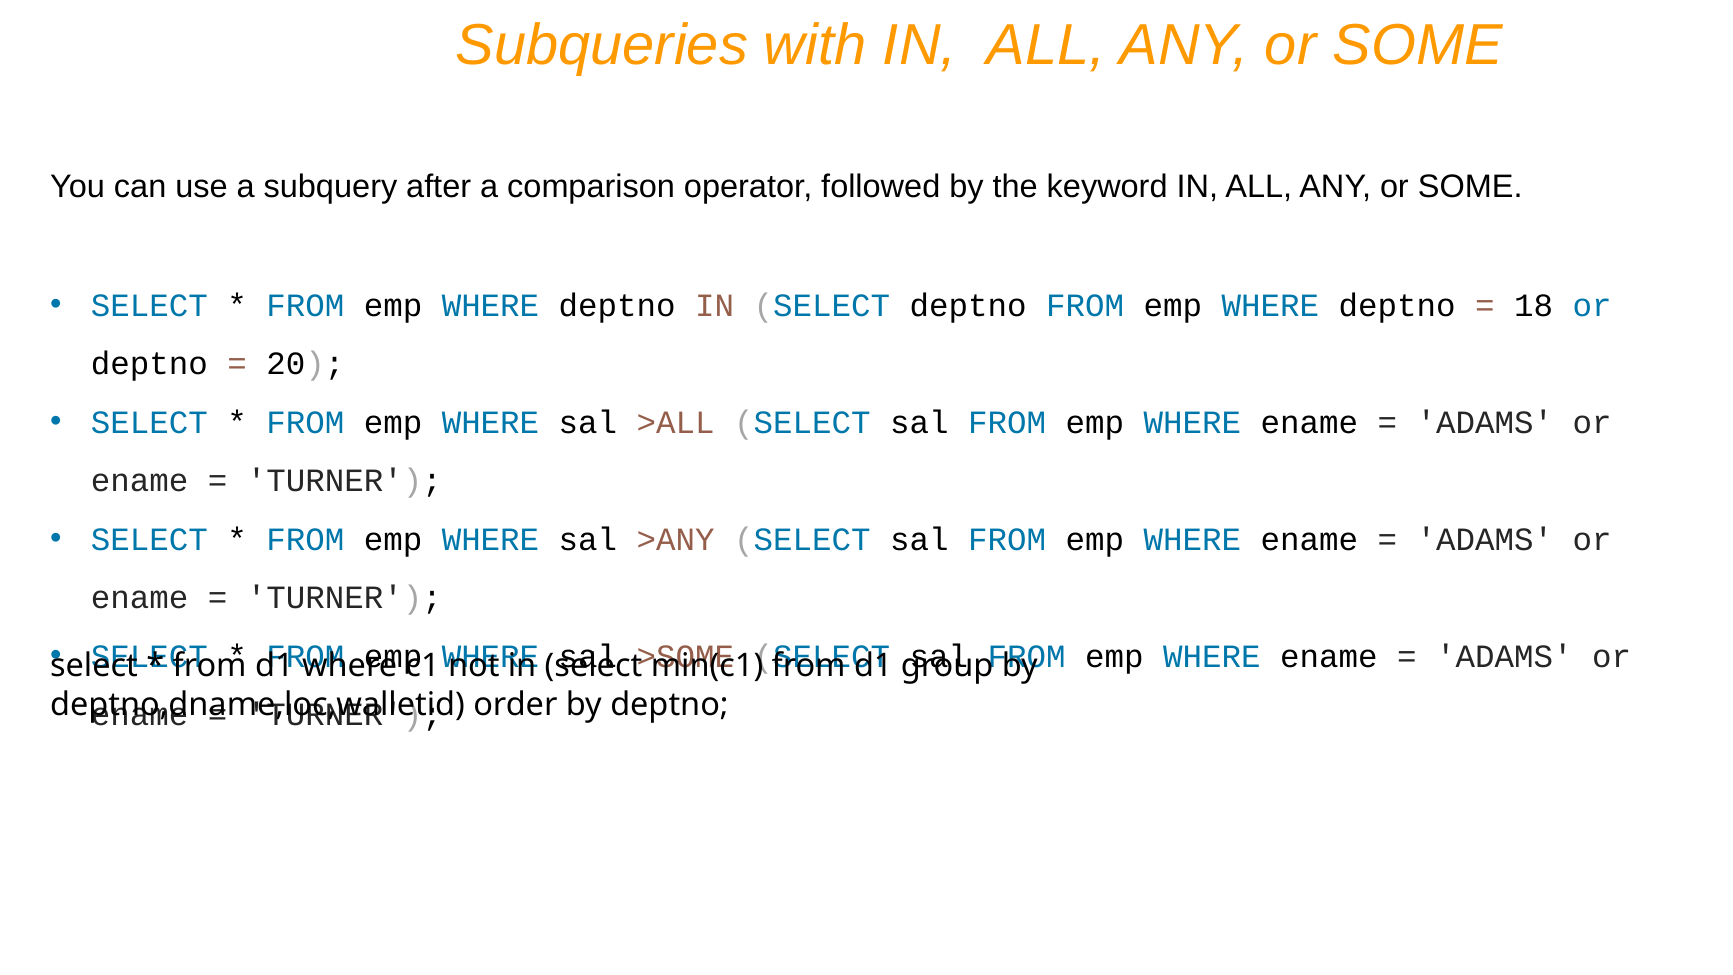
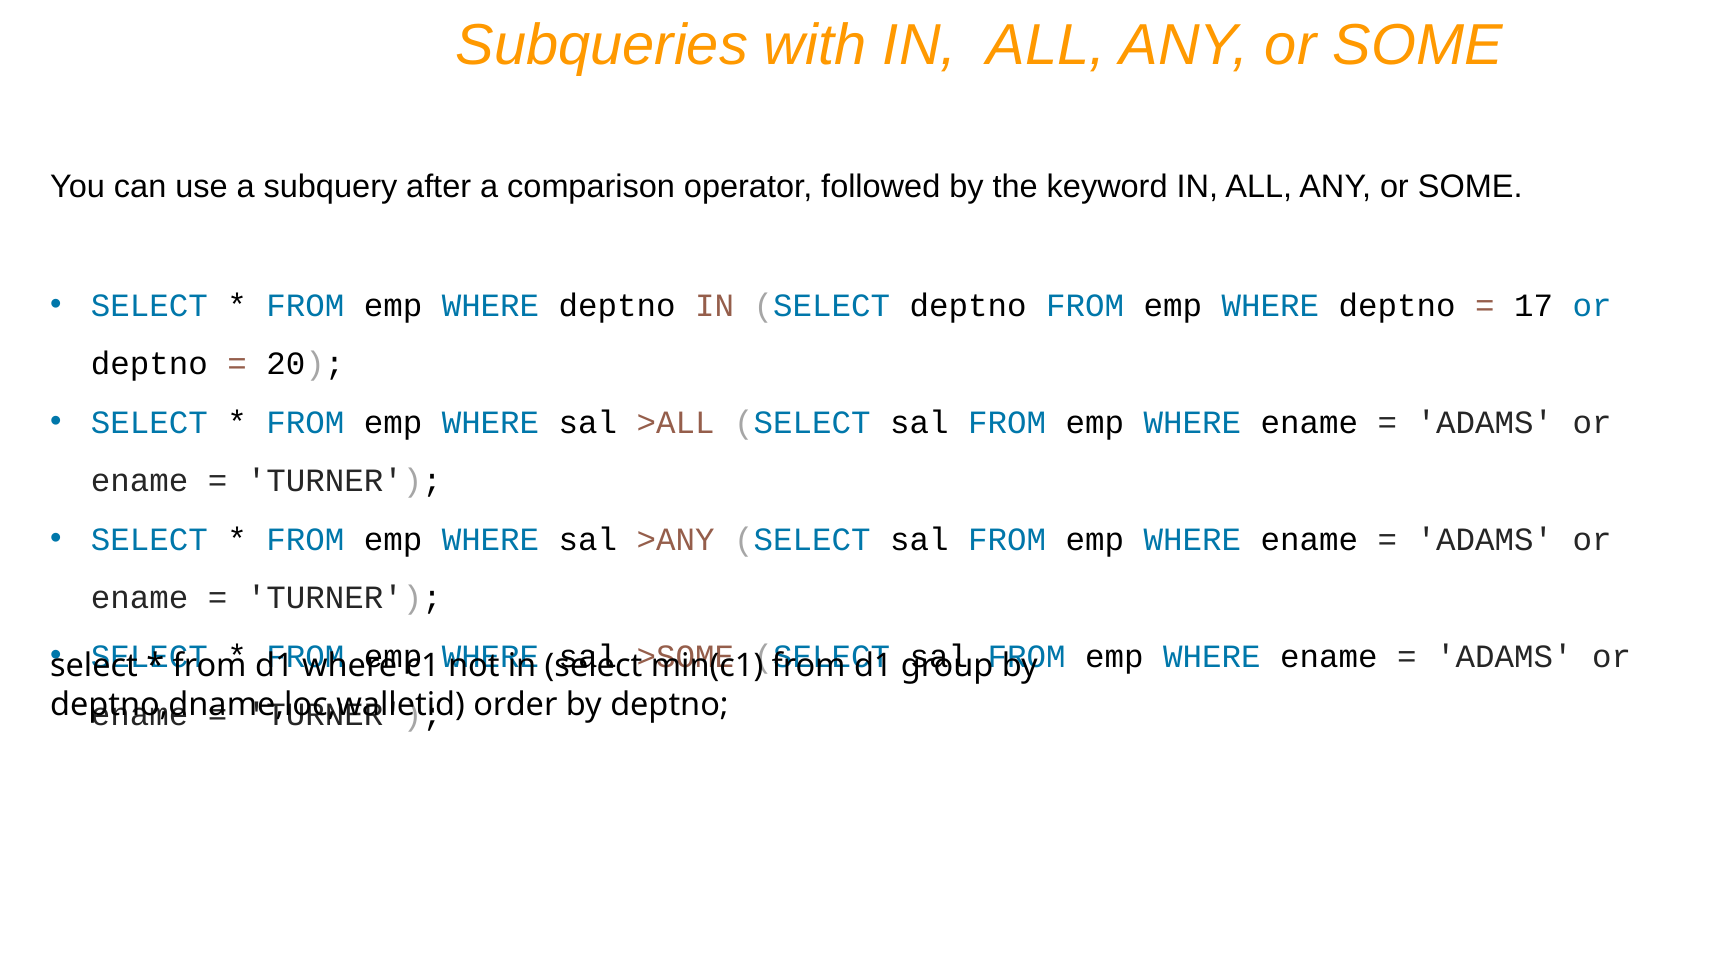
18: 18 -> 17
